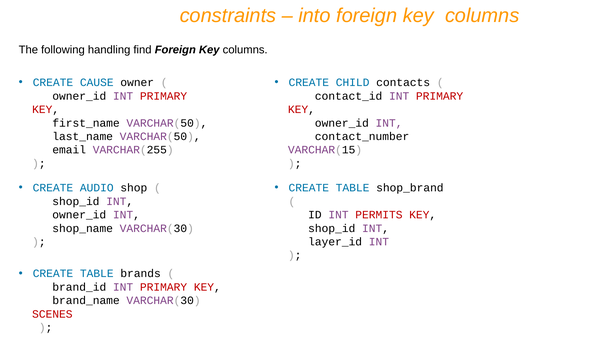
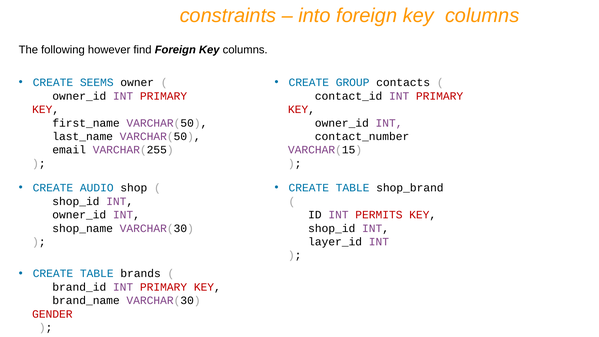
handling: handling -> however
CAUSE: CAUSE -> SEEMS
CHILD: CHILD -> GROUP
SCENES: SCENES -> GENDER
